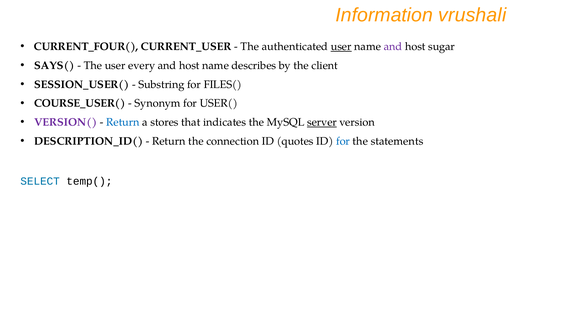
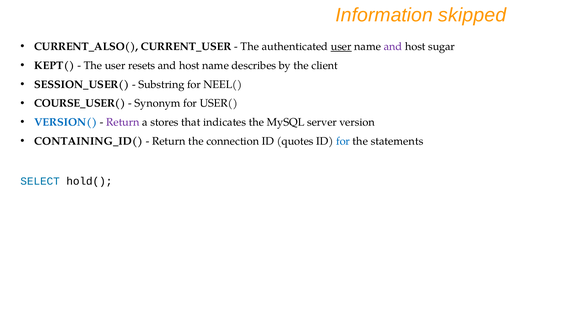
vrushali: vrushali -> skipped
CURRENT_FOUR(: CURRENT_FOUR( -> CURRENT_ALSO(
SAYS(: SAYS( -> KEPT(
every: every -> resets
FILES(: FILES( -> NEEL(
VERSION( colour: purple -> blue
Return at (123, 122) colour: blue -> purple
server underline: present -> none
DESCRIPTION_ID(: DESCRIPTION_ID( -> CONTAINING_ID(
temp(: temp( -> hold(
